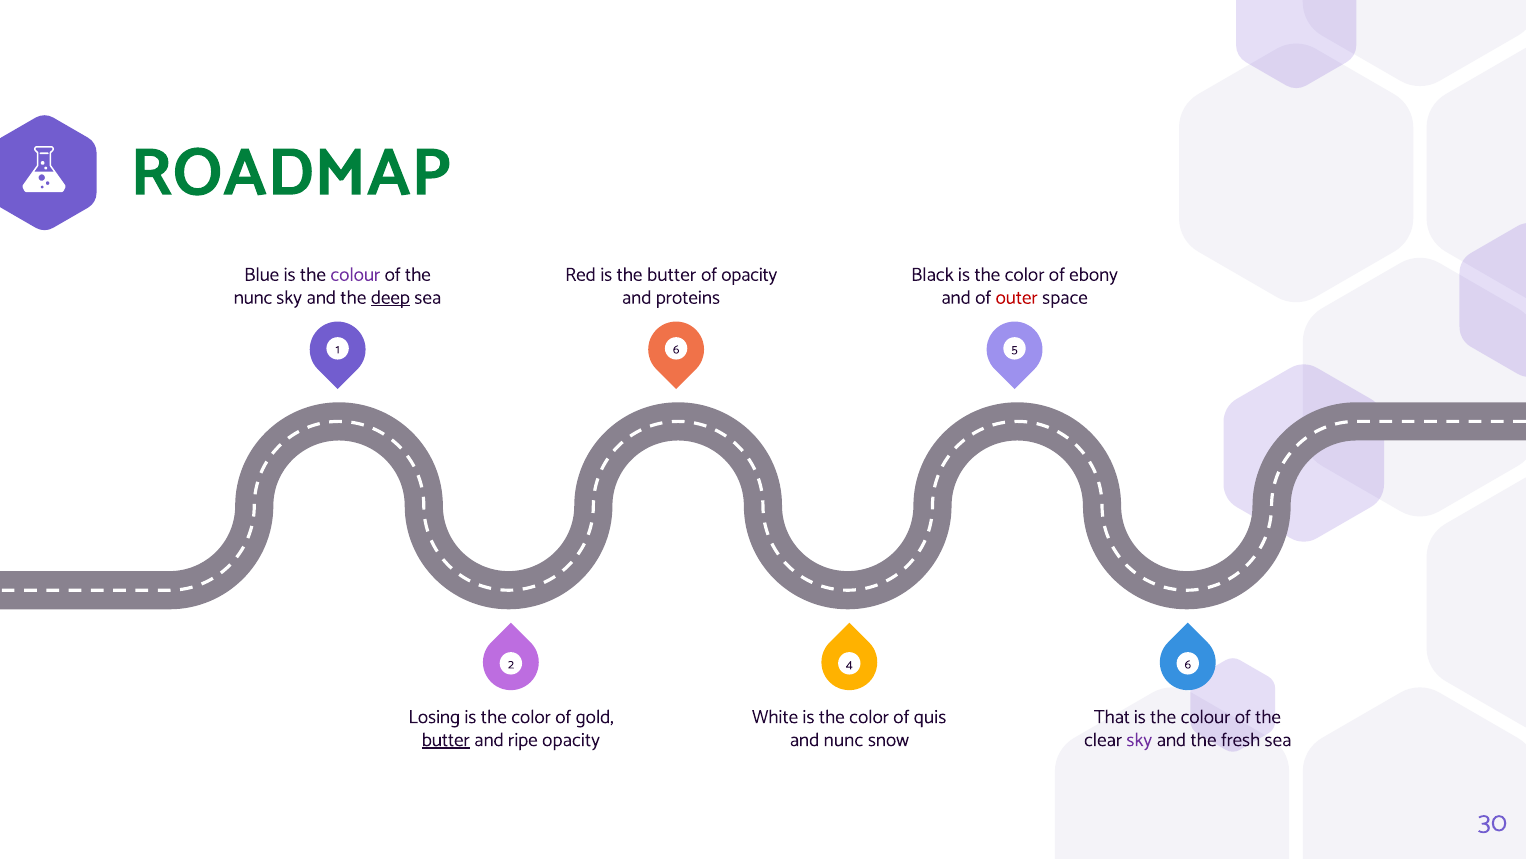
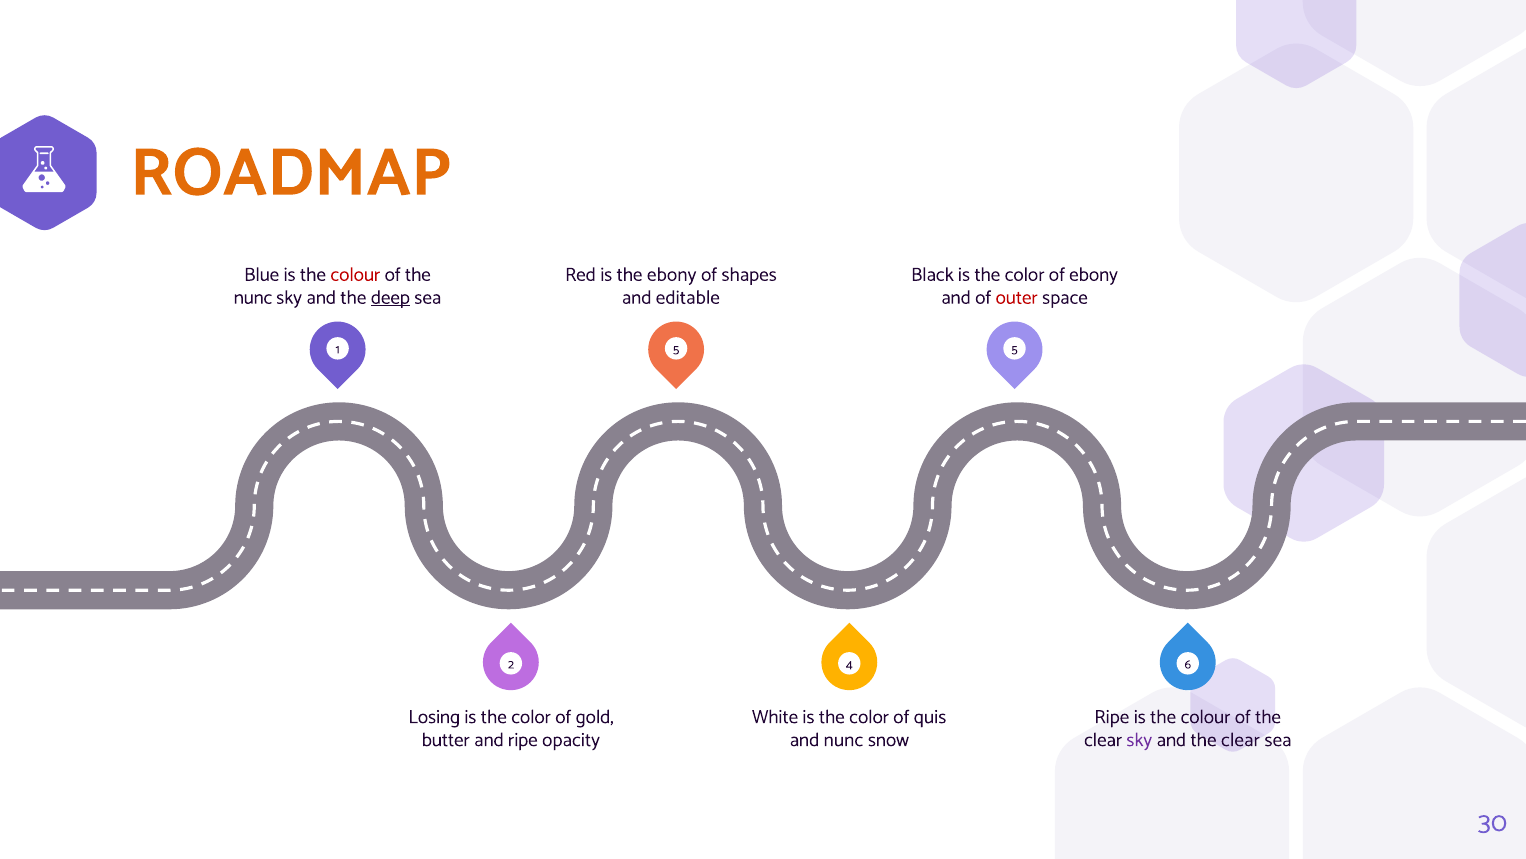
ROADMAP colour: green -> orange
colour at (355, 274) colour: purple -> red
the butter: butter -> ebony
of opacity: opacity -> shapes
proteins: proteins -> editable
1 6: 6 -> 5
That at (1112, 716): That -> Ripe
butter at (446, 739) underline: present -> none
and the fresh: fresh -> clear
